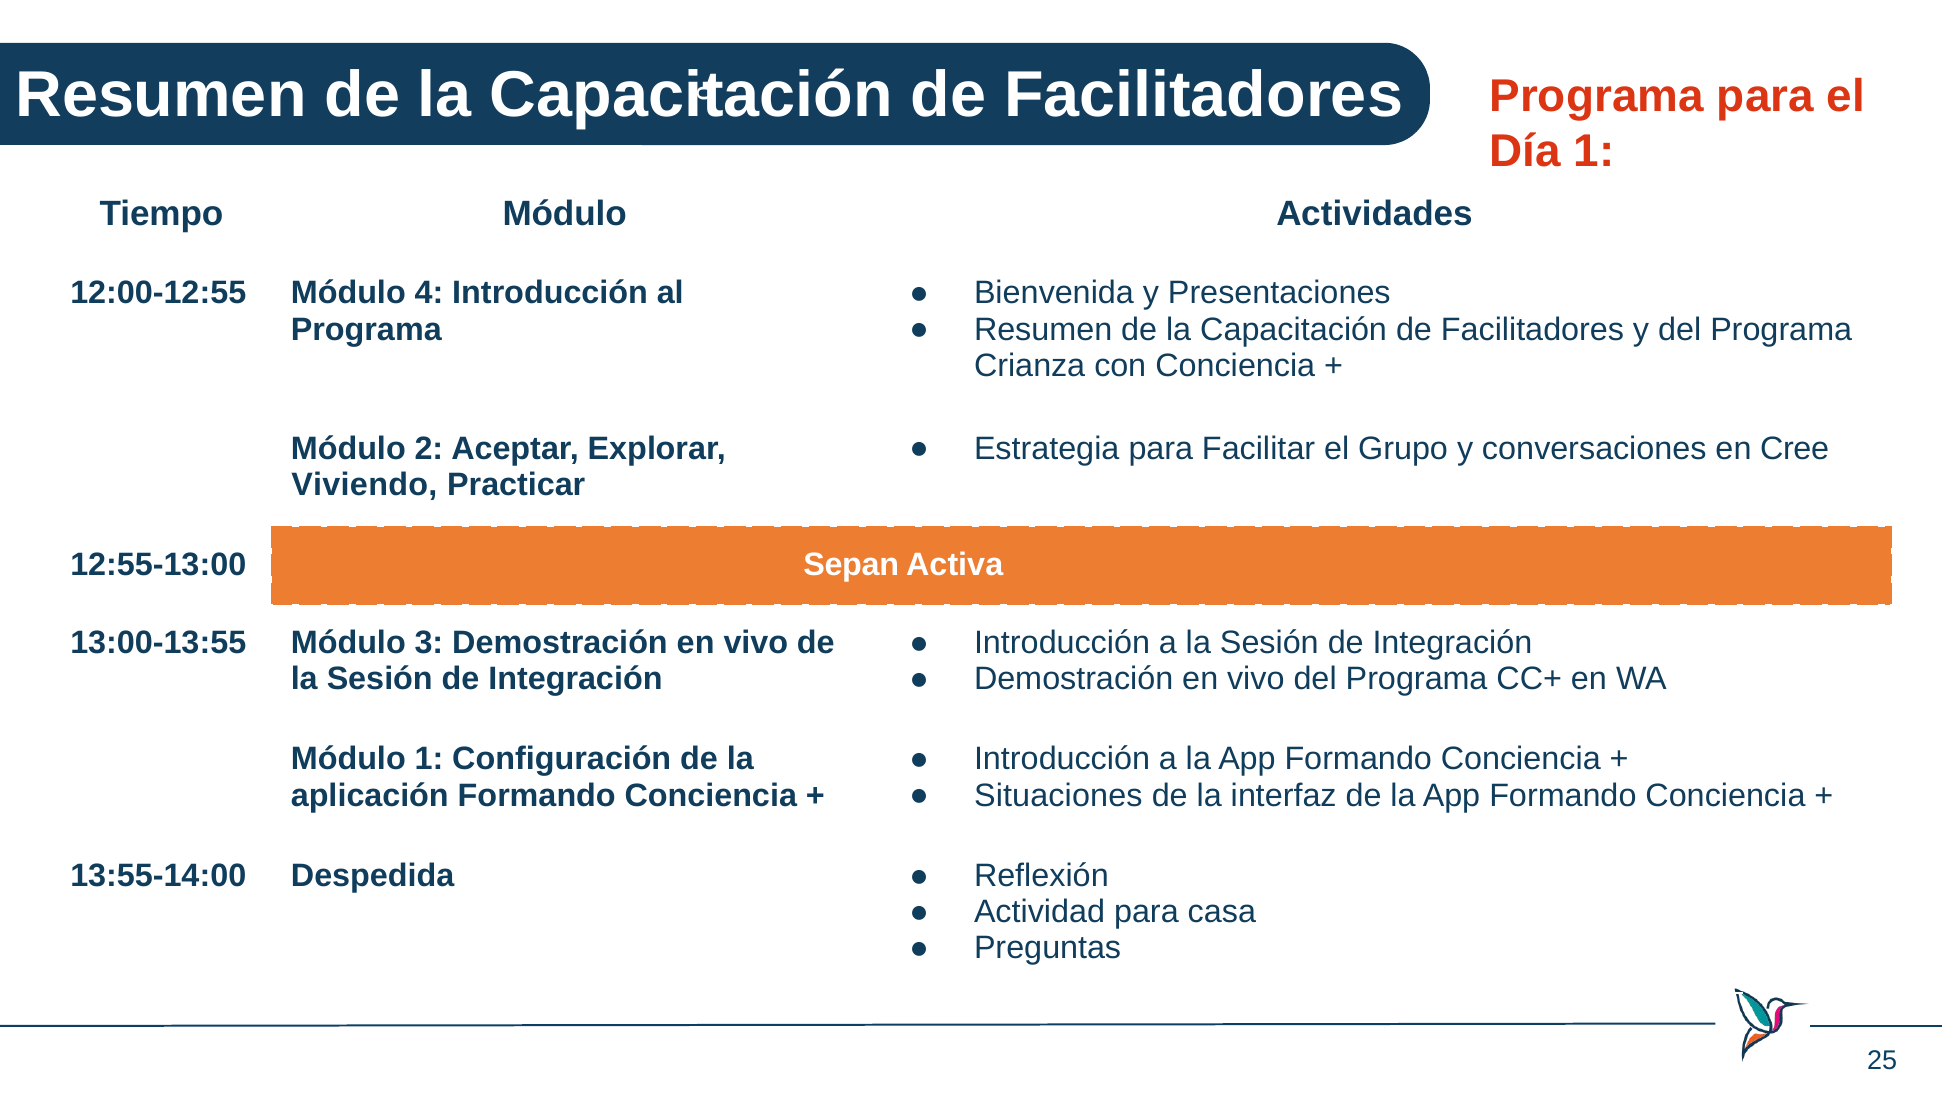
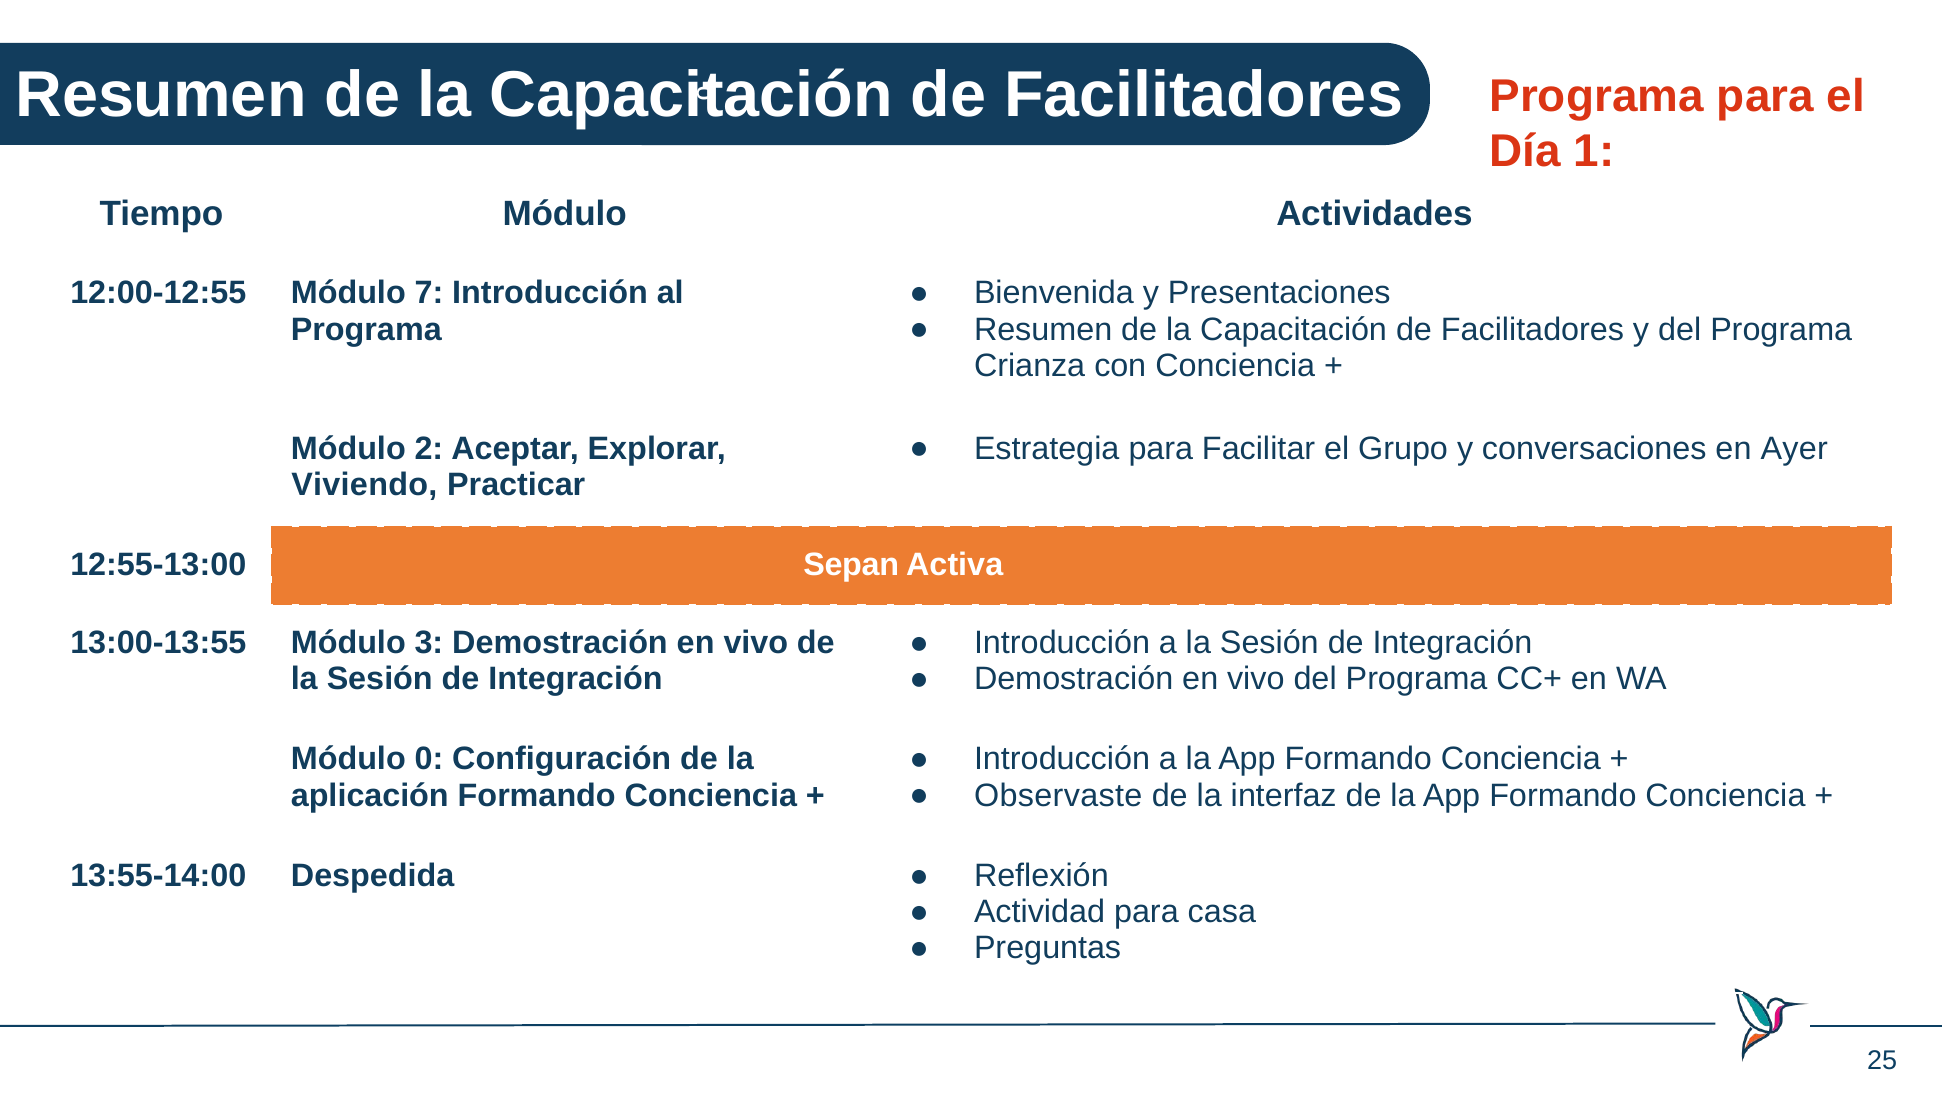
4: 4 -> 7
Cree: Cree -> Ayer
Módulo 1: 1 -> 0
Situaciones: Situaciones -> Observaste
